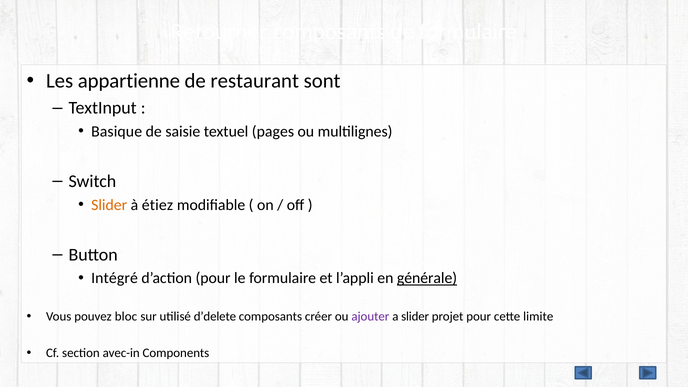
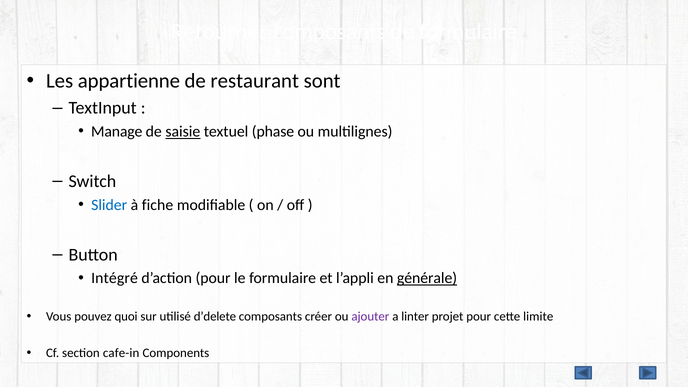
Basique: Basique -> Manage
saisie underline: none -> present
pages: pages -> phase
Slider at (109, 205) colour: orange -> blue
étiez: étiez -> fiche
bloc: bloc -> quoi
a slider: slider -> linter
avec-in: avec-in -> cafe-in
